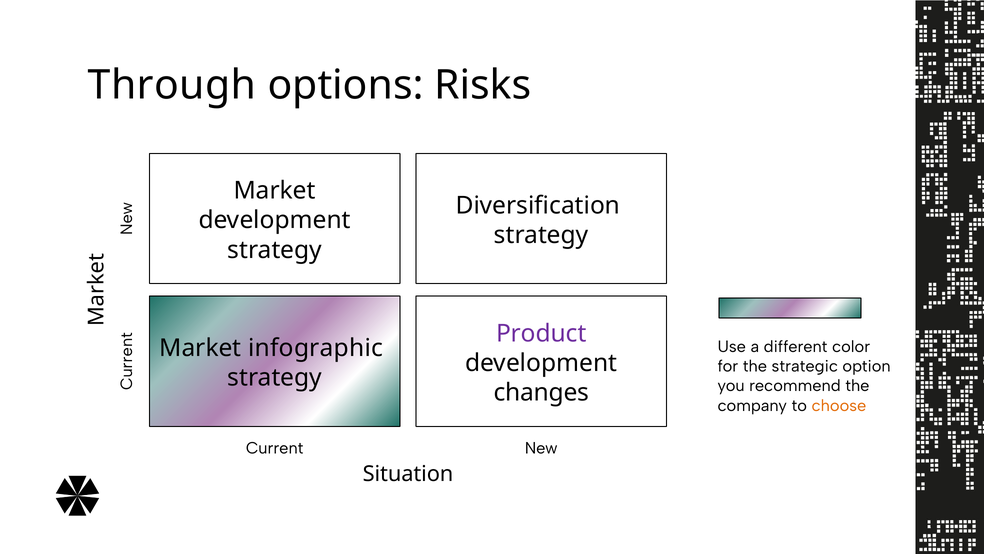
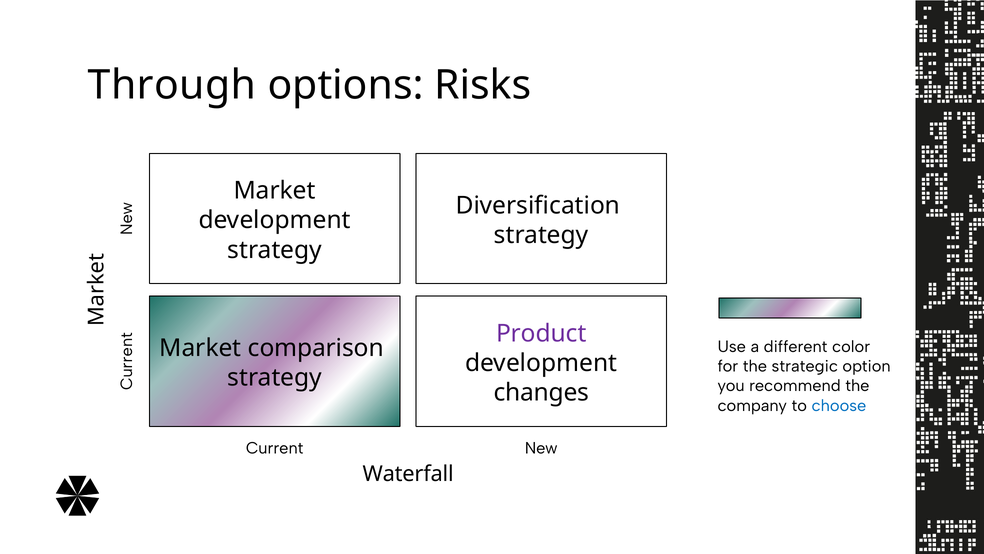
infographic: infographic -> comparison
choose colour: orange -> blue
Situation: Situation -> Waterfall
